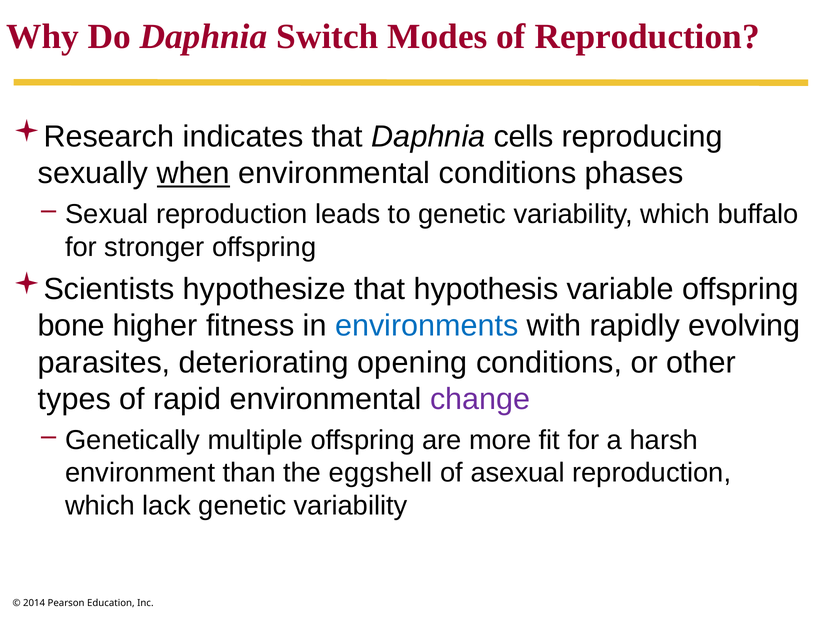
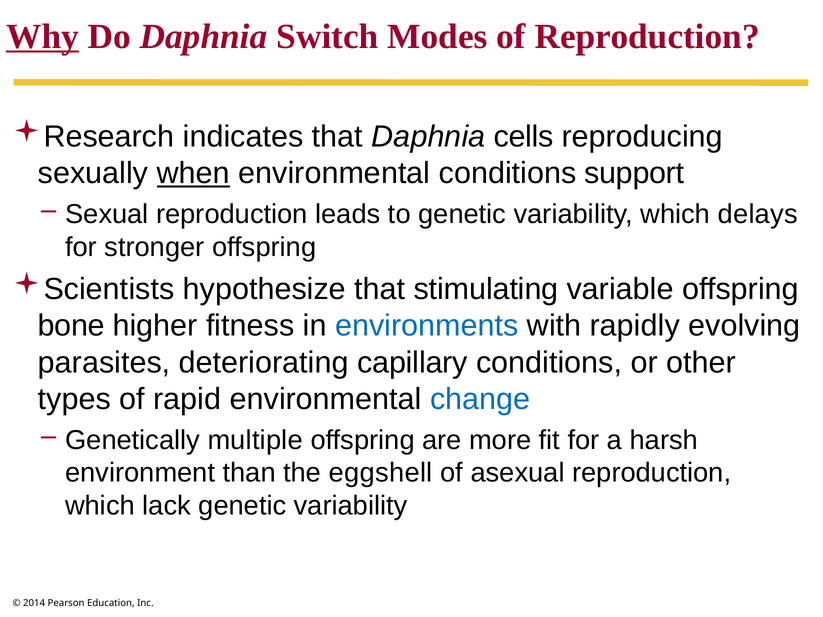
Why underline: none -> present
phases: phases -> support
buffalo: buffalo -> delays
hypothesis: hypothesis -> stimulating
opening: opening -> capillary
change colour: purple -> blue
